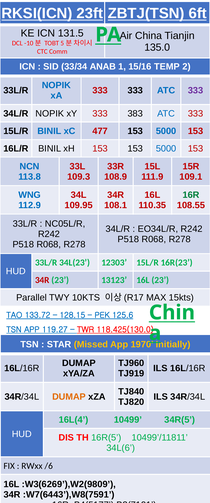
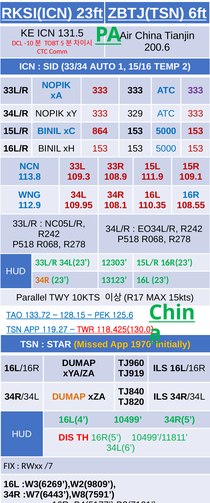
135.0: 135.0 -> 200.6
ANAB: ANAB -> AUTO
383: 383 -> 329
477: 477 -> 864
16R at (191, 195) colour: green -> blue
34R at (42, 280) colour: red -> orange
/6: /6 -> /7
